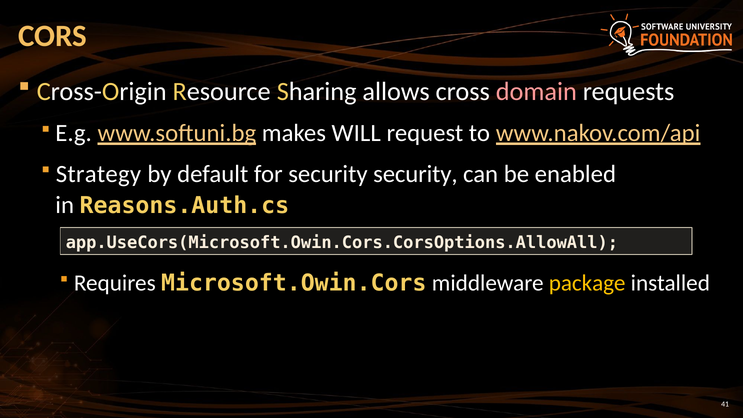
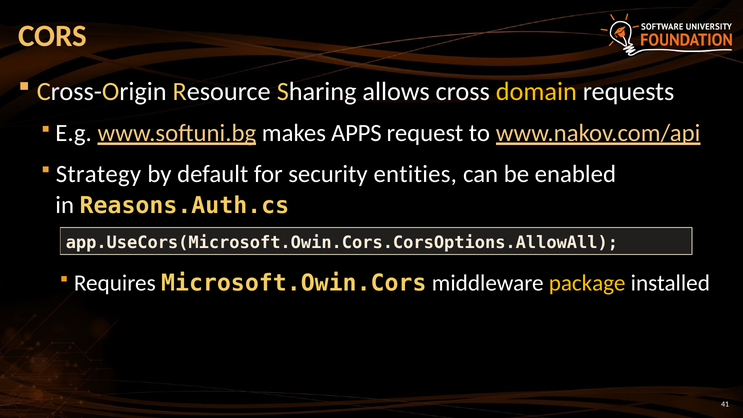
domain colour: pink -> yellow
WILL: WILL -> APPS
security security: security -> entities
